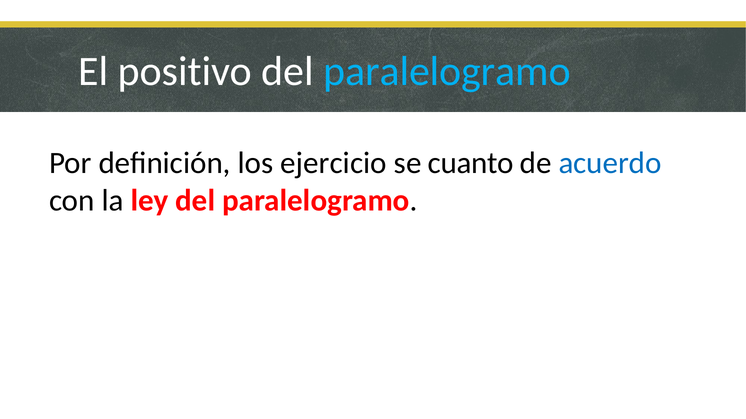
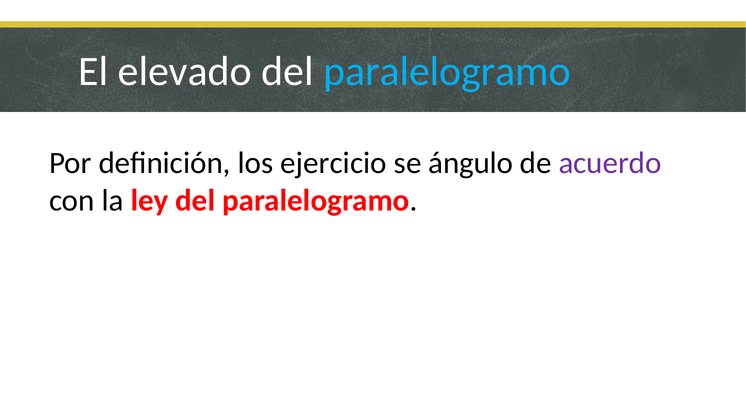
positivo: positivo -> elevado
cuanto: cuanto -> ángulo
acuerdo colour: blue -> purple
